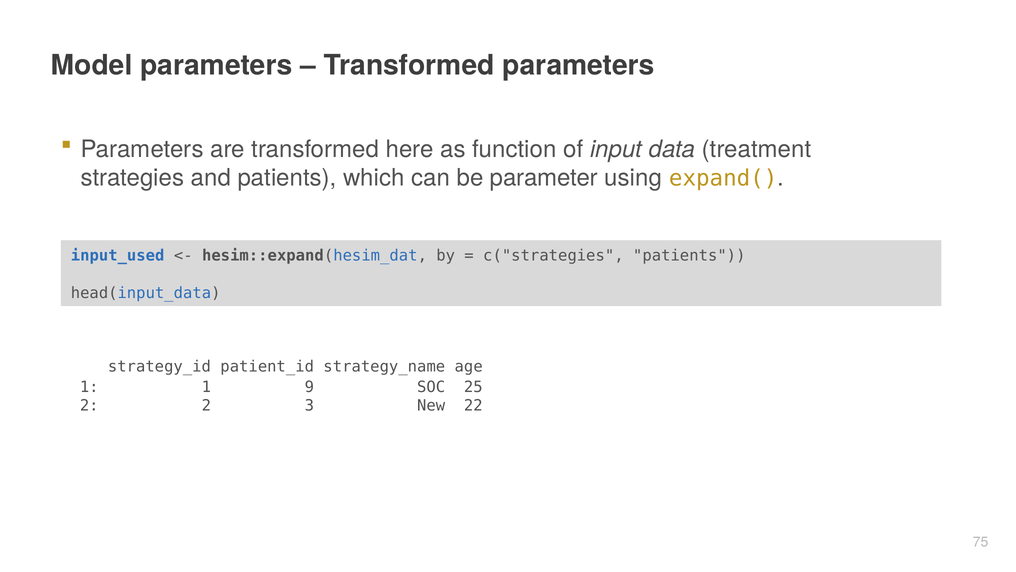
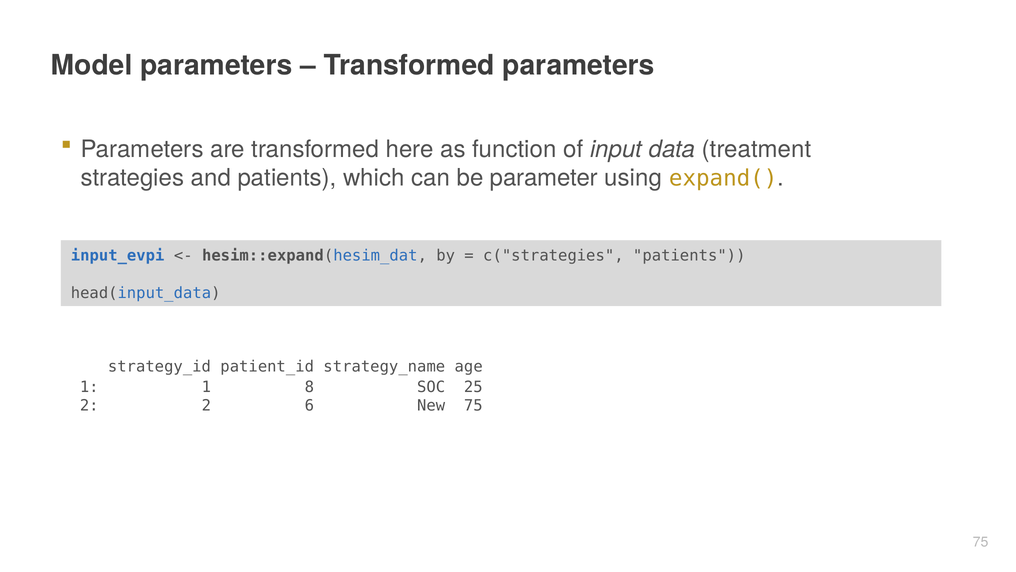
input_used: input_used -> input_evpi
9: 9 -> 8
3: 3 -> 6
New 22: 22 -> 75
